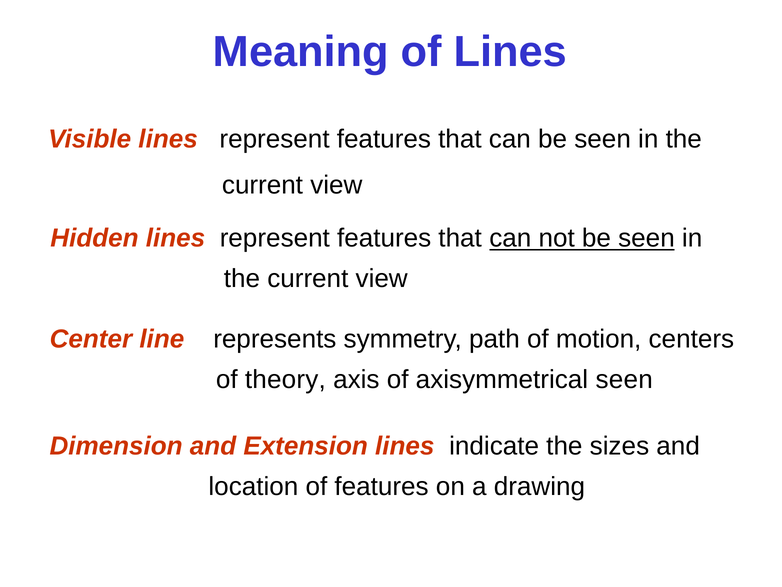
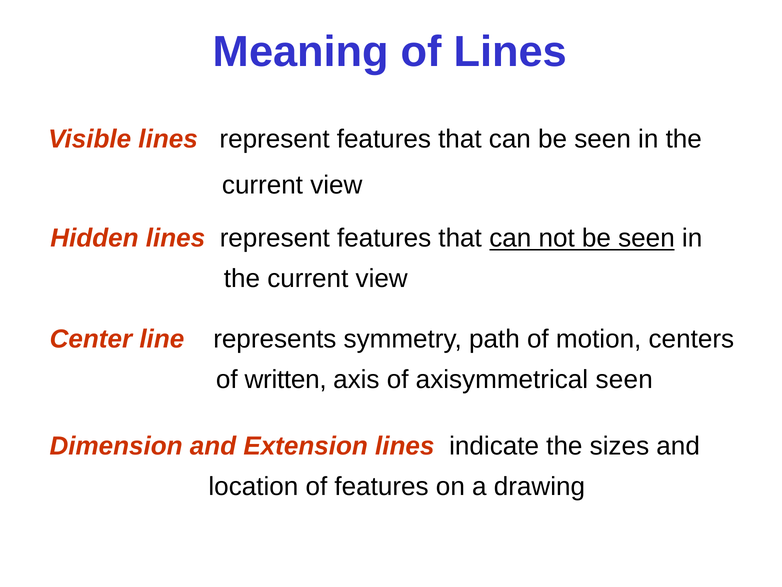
theory: theory -> written
